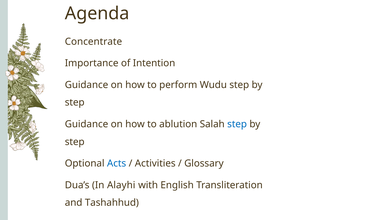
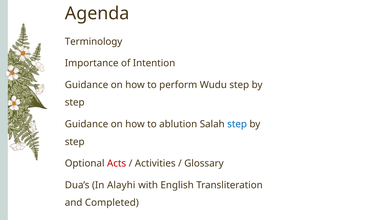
Concentrate: Concentrate -> Terminology
Acts colour: blue -> red
Tashahhud: Tashahhud -> Completed
